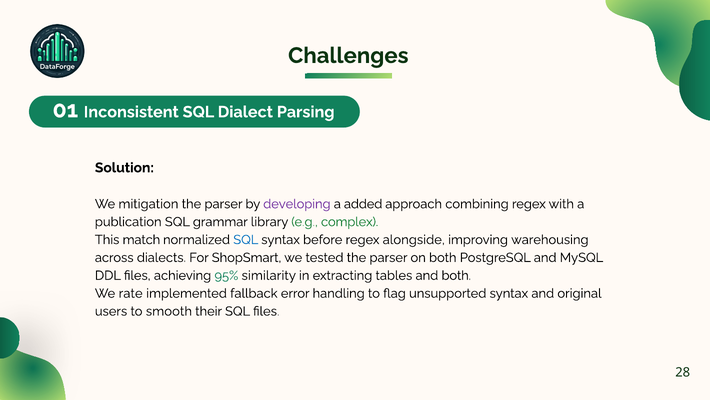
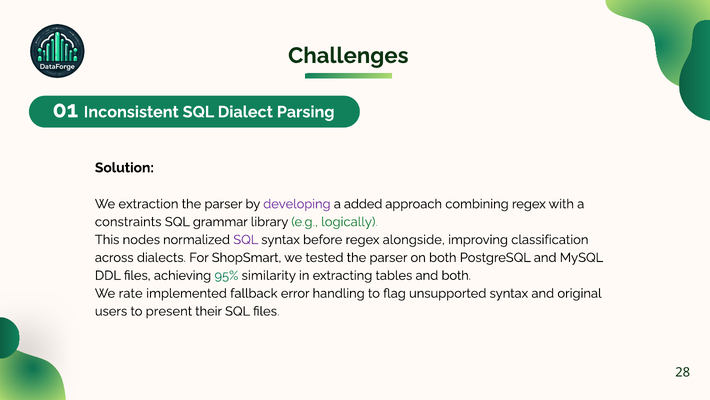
mitigation: mitigation -> extraction
publication: publication -> constraints
complex: complex -> logically
match: match -> nodes
SQL at (246, 240) colour: blue -> purple
warehousing: warehousing -> classification
smooth: smooth -> present
